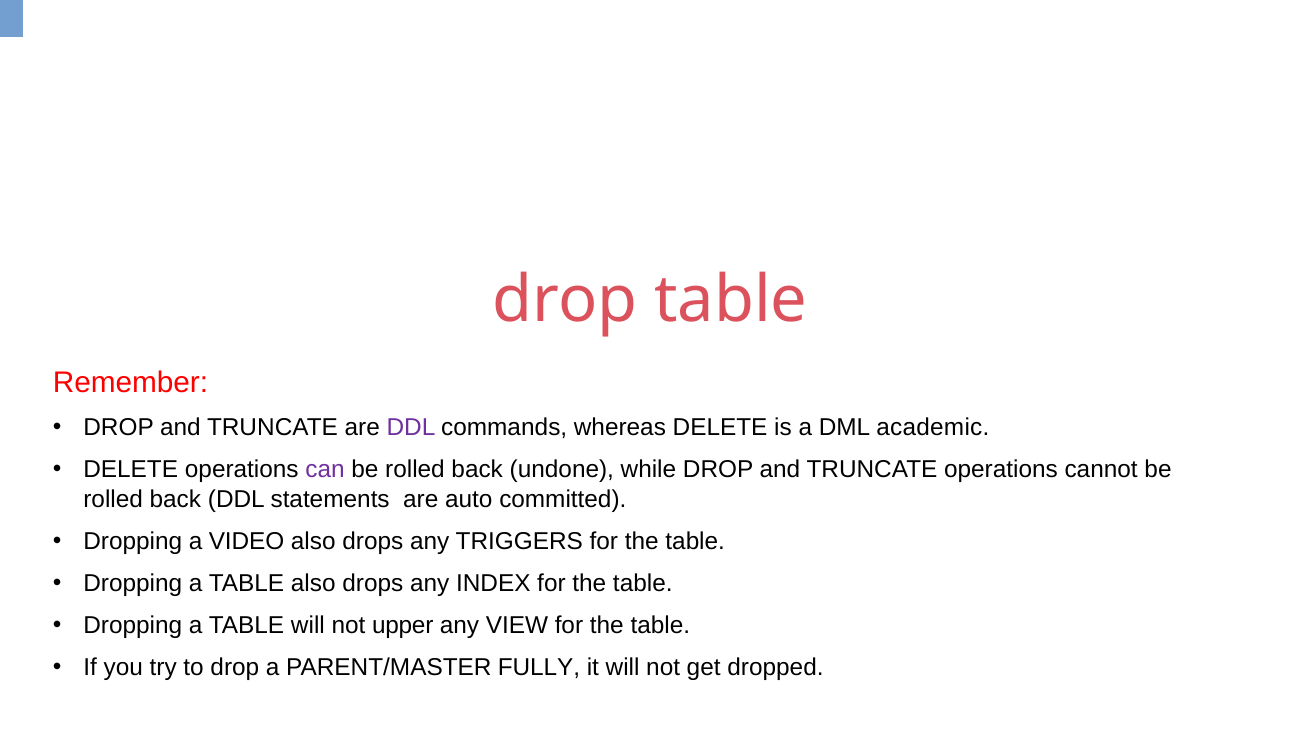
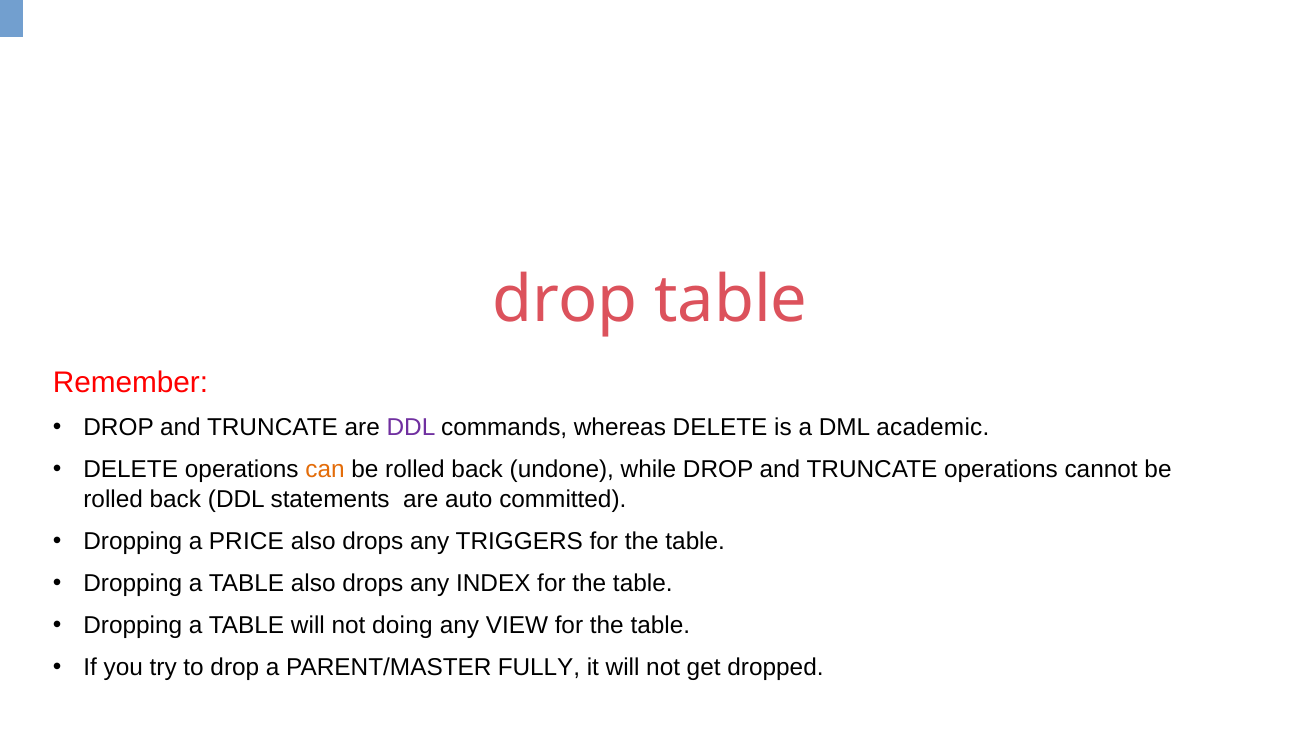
can colour: purple -> orange
VIDEO: VIDEO -> PRICE
upper: upper -> doing
